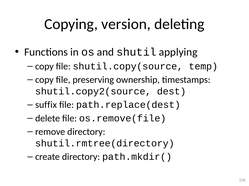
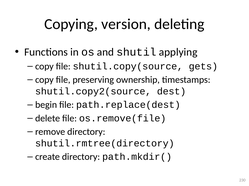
temp: temp -> gets
suffix: suffix -> begin
